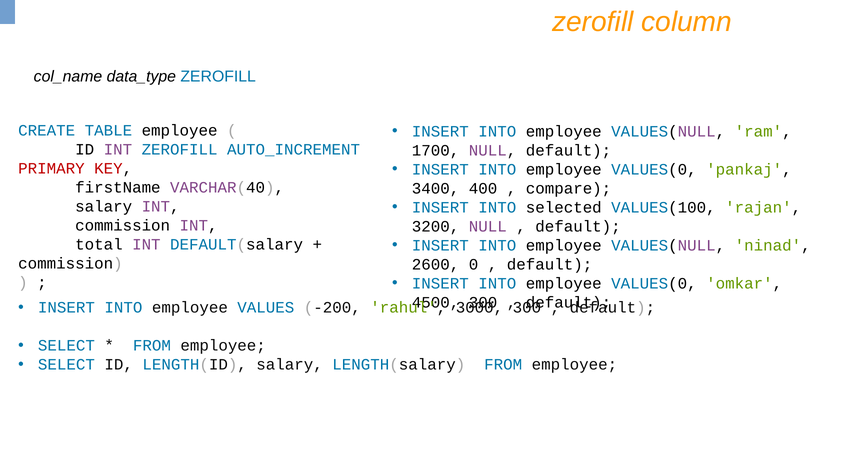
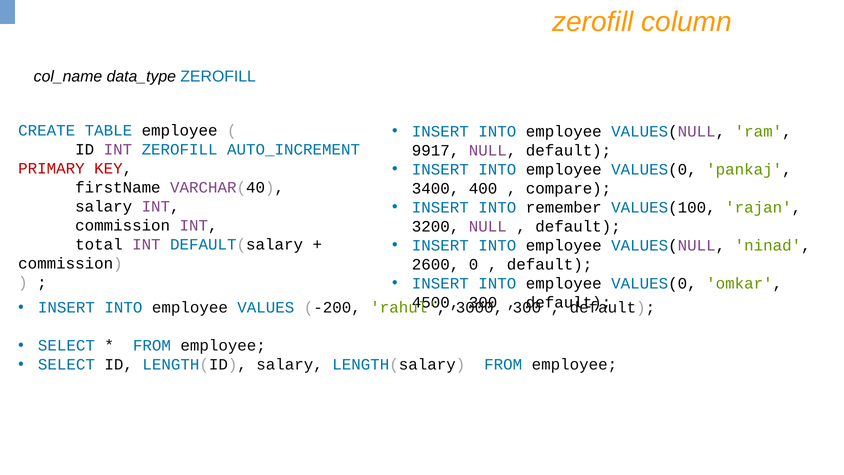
1700: 1700 -> 9917
selected: selected -> remember
